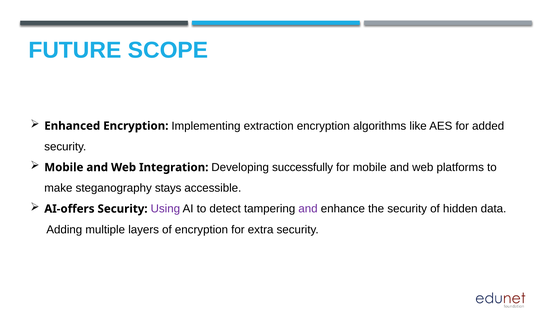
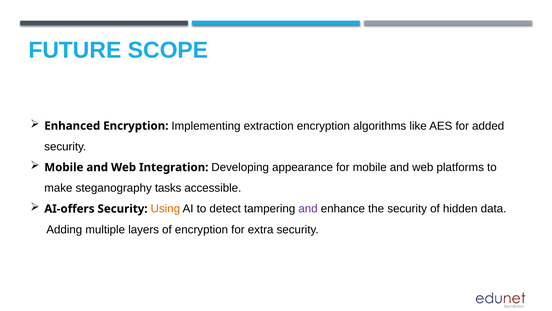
successfully: successfully -> appearance
stays: stays -> tasks
Using colour: purple -> orange
